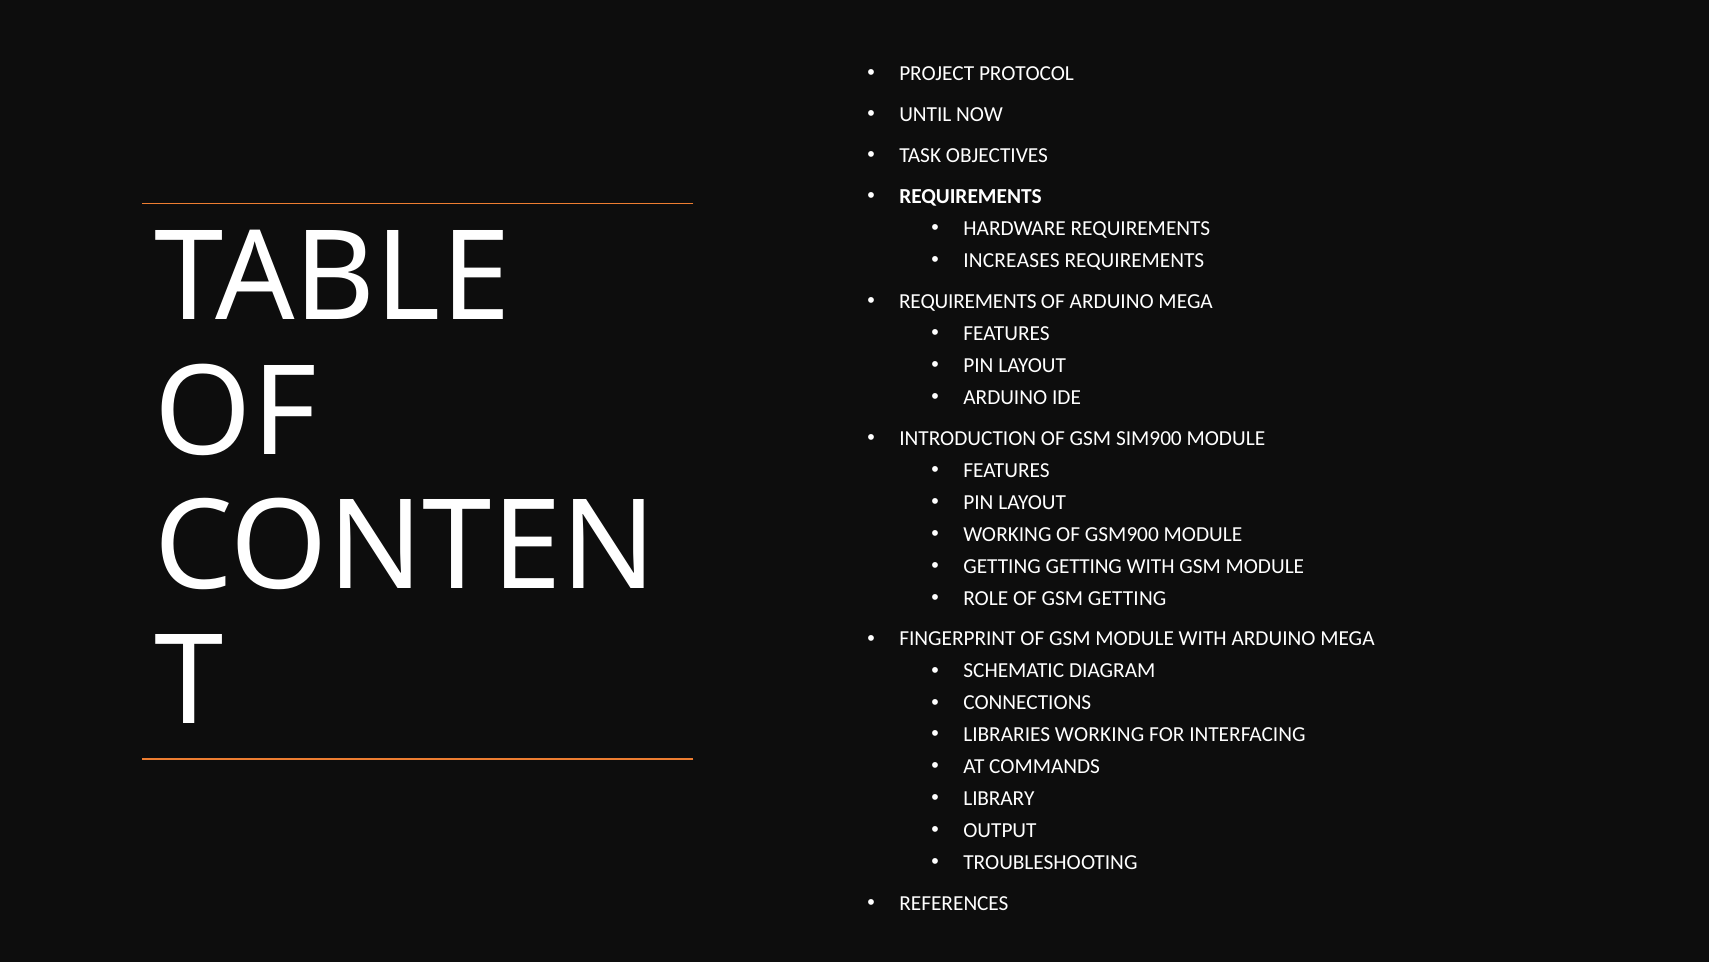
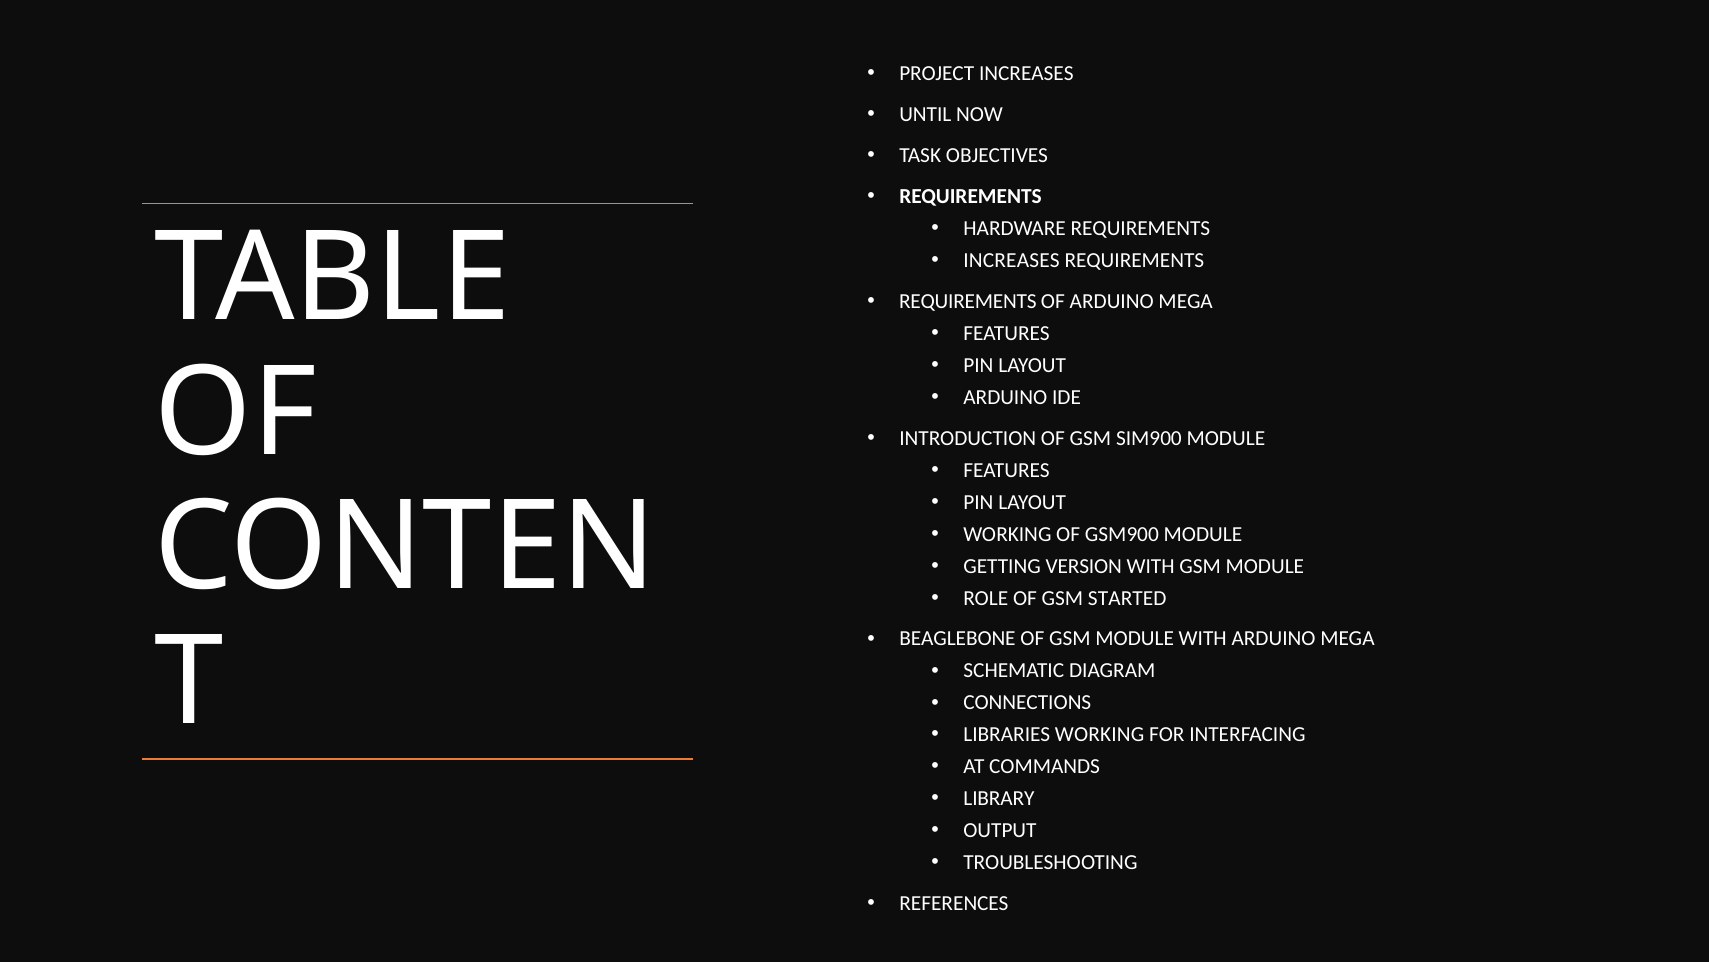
PROJECT PROTOCOL: PROTOCOL -> INCREASES
GETTING GETTING: GETTING -> VERSION
GSM GETTING: GETTING -> STARTED
FINGERPRINT: FINGERPRINT -> BEAGLEBONE
